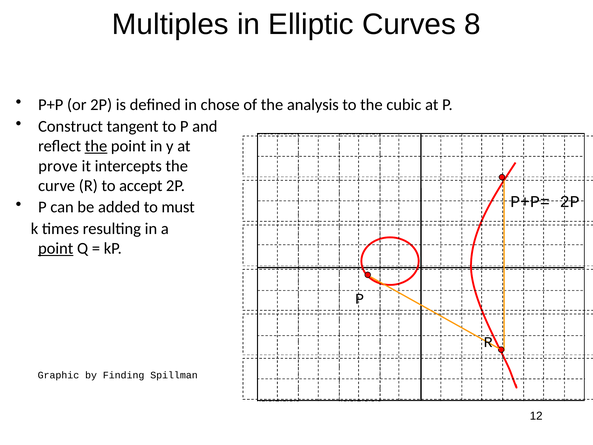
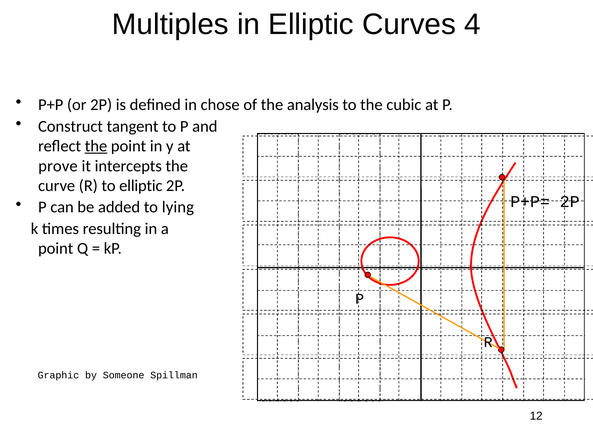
8: 8 -> 4
to accept: accept -> elliptic
must: must -> lying
point at (56, 248) underline: present -> none
Finding: Finding -> Someone
